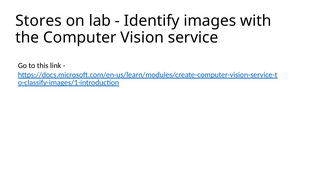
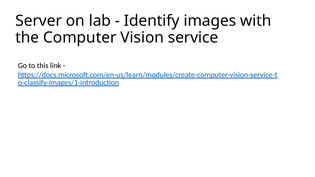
Stores: Stores -> Server
